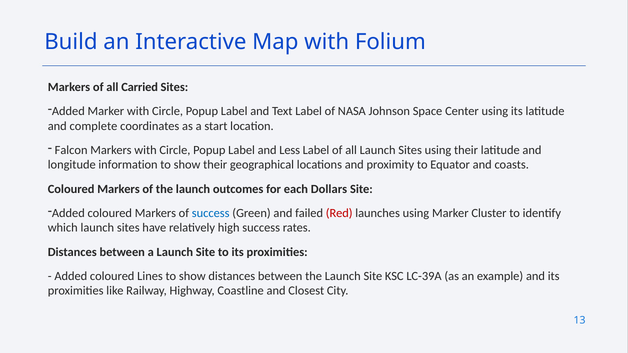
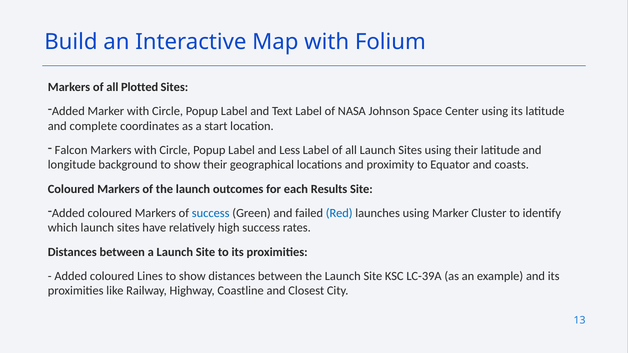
Carried: Carried -> Plotted
information: information -> background
Dollars: Dollars -> Results
Red colour: red -> blue
